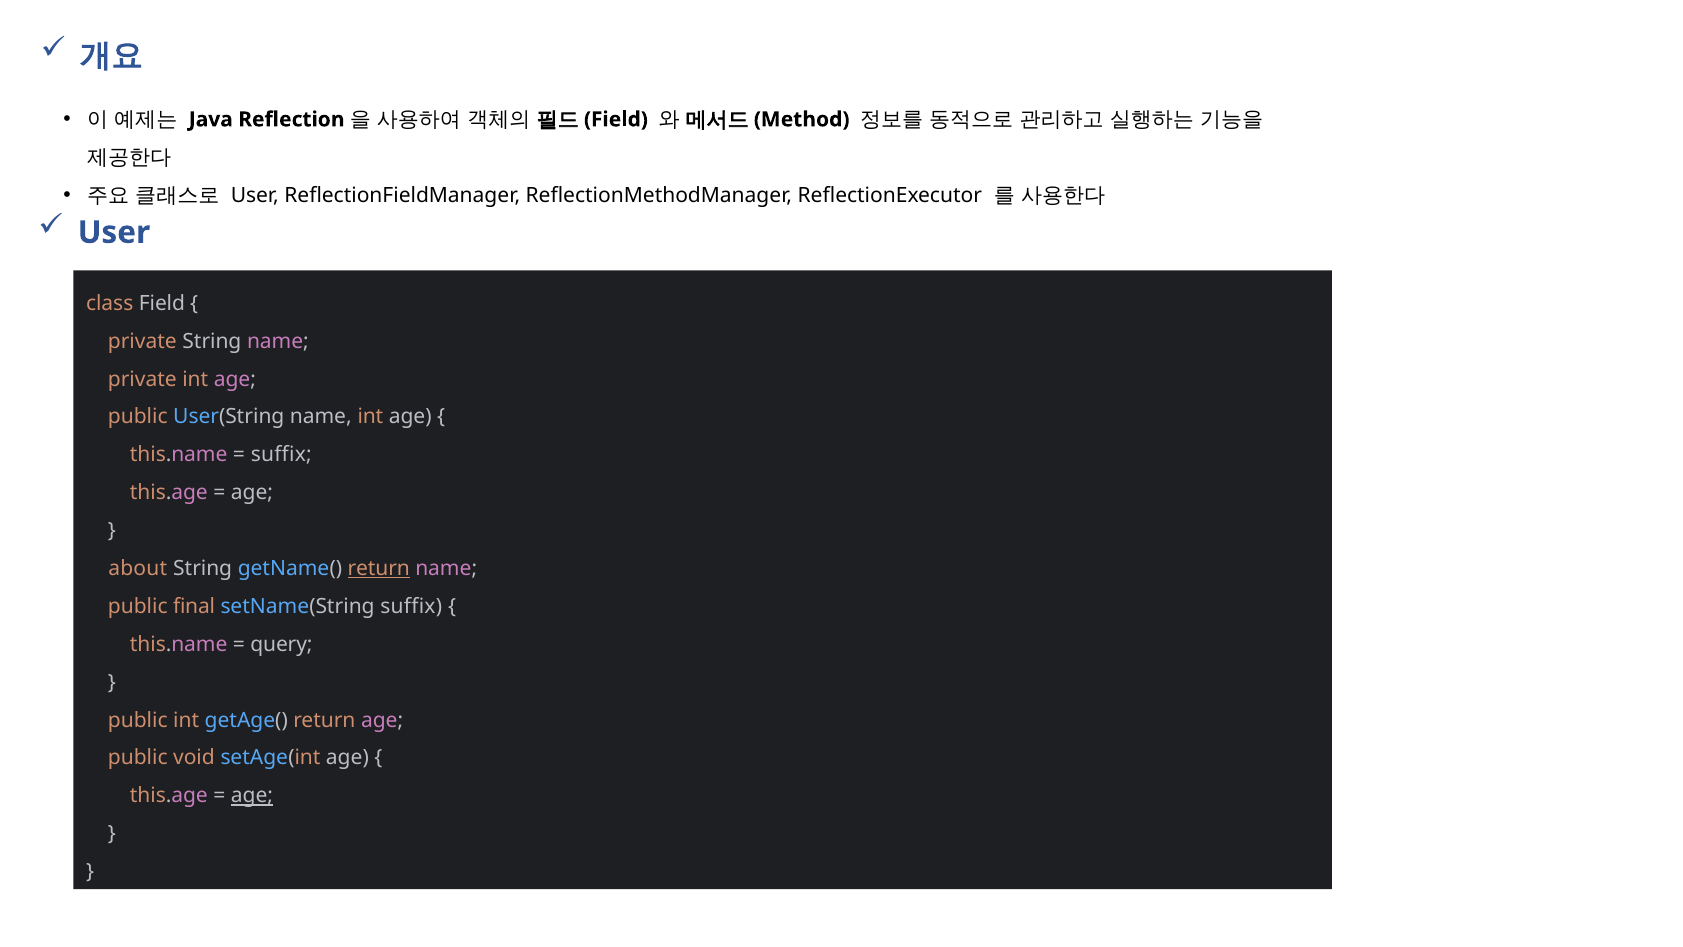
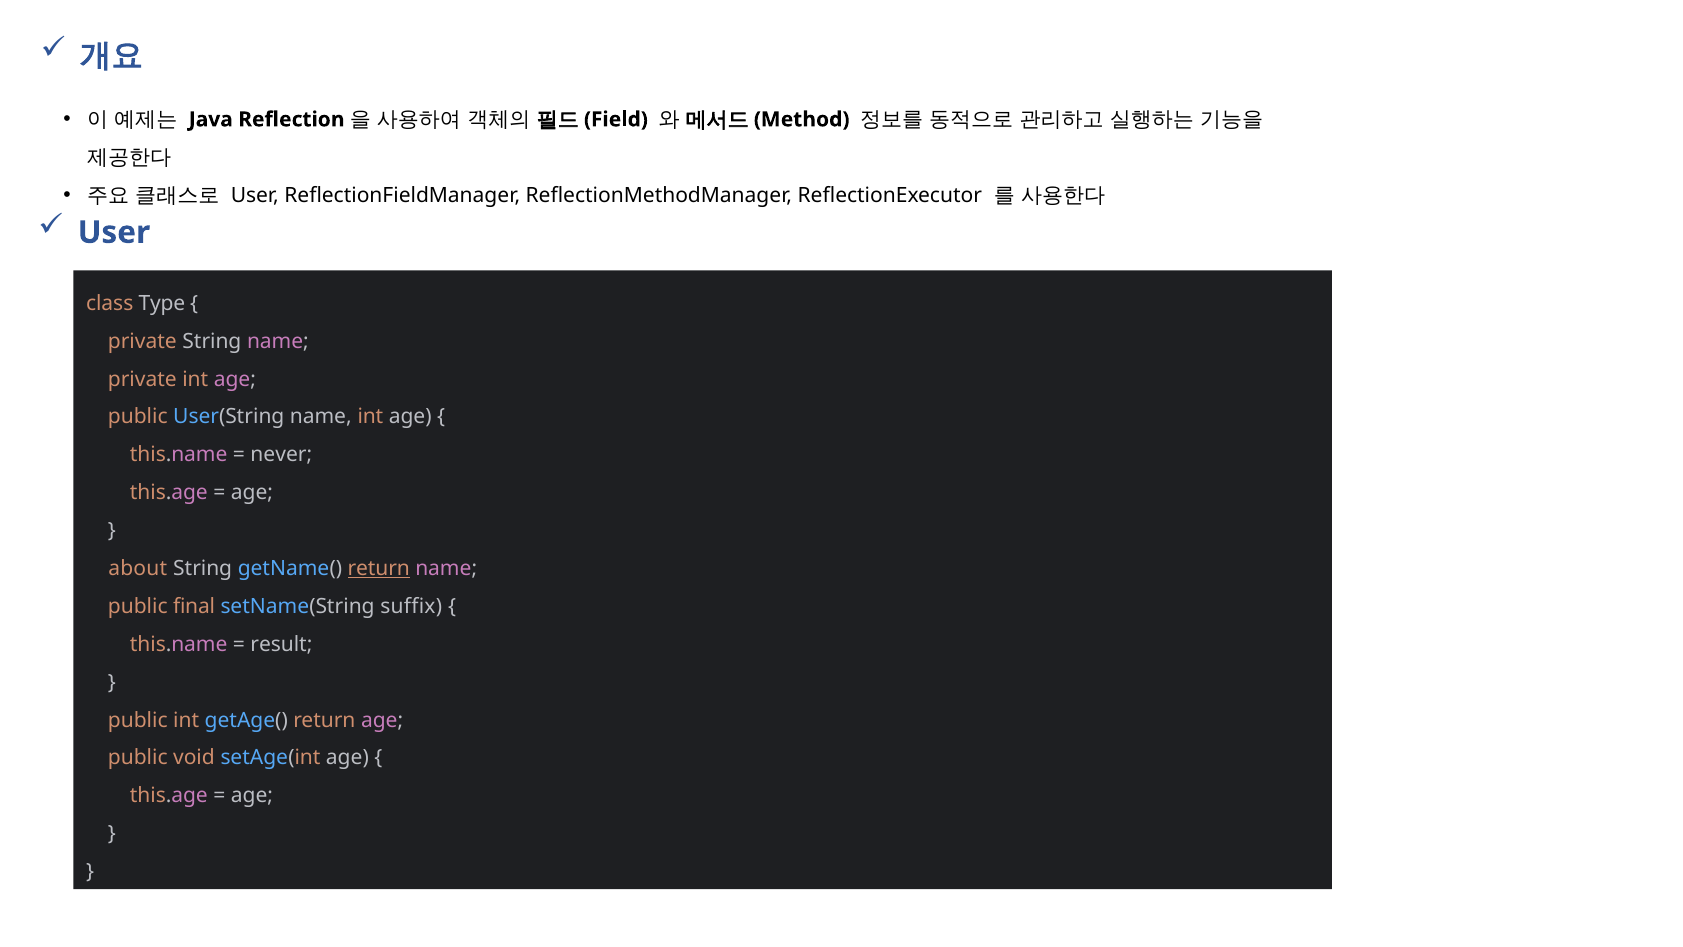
class Field: Field -> Type
suffix at (281, 455): suffix -> never
query: query -> result
age at (252, 796) underline: present -> none
